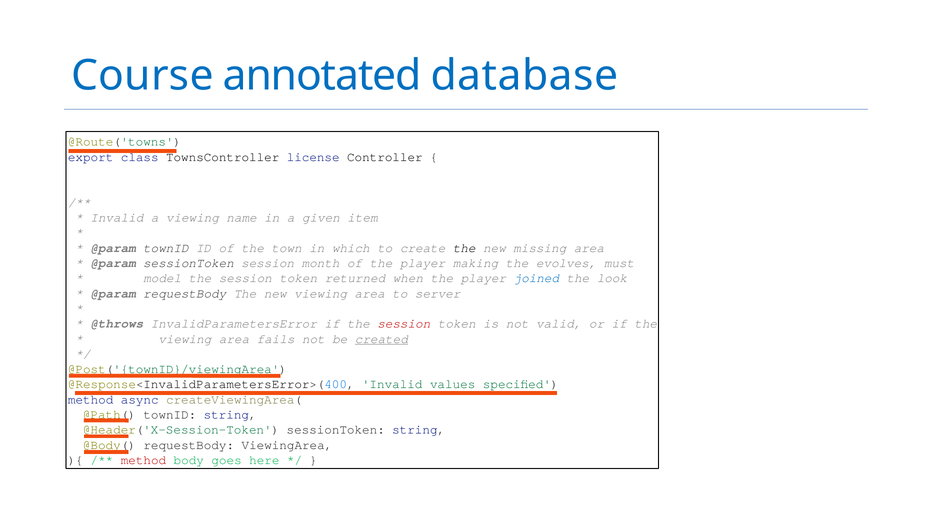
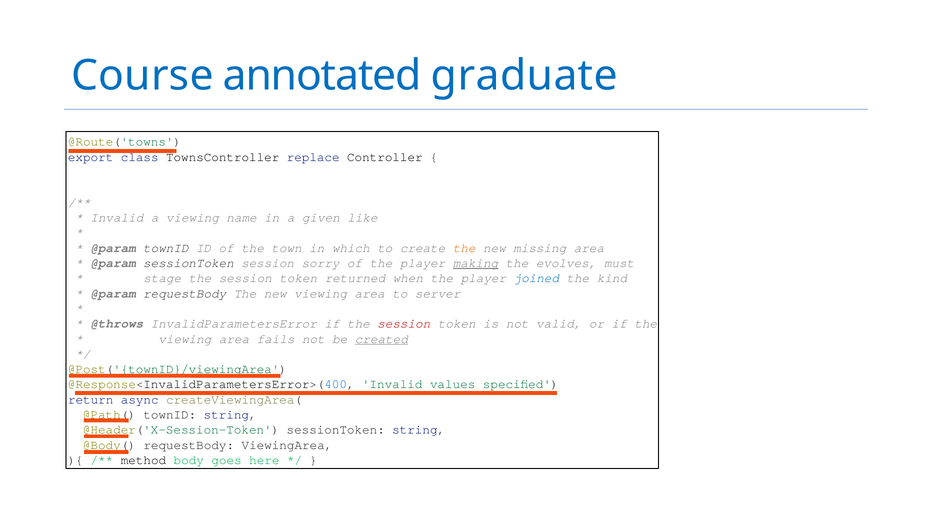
database: database -> graduate
license: license -> replace
item: item -> like
the at (464, 248) colour: black -> orange
month: month -> sorry
making underline: none -> present
model: model -> stage
look: look -> kind
method at (91, 400): method -> return
method at (143, 460) colour: red -> black
